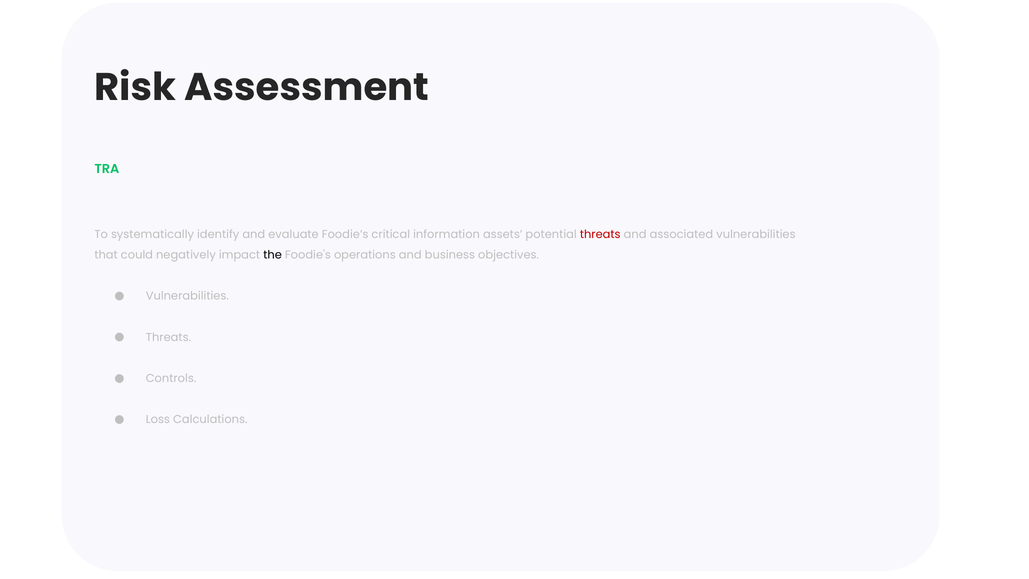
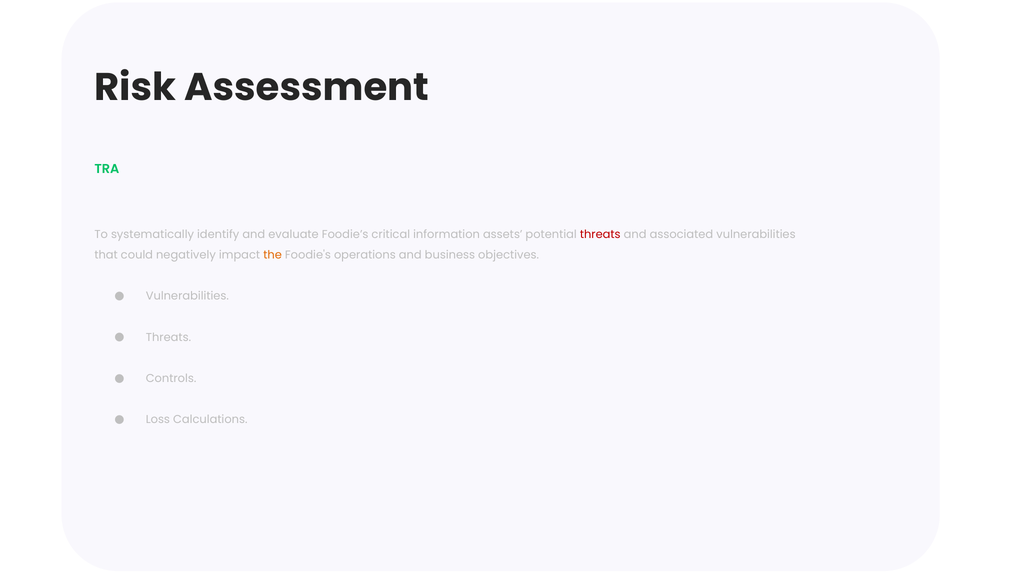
the colour: black -> orange
